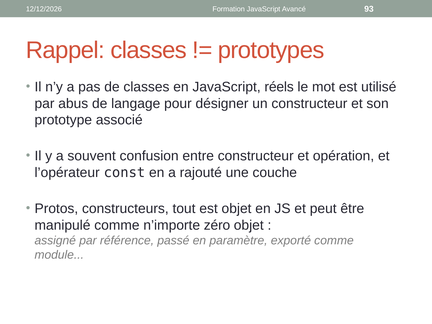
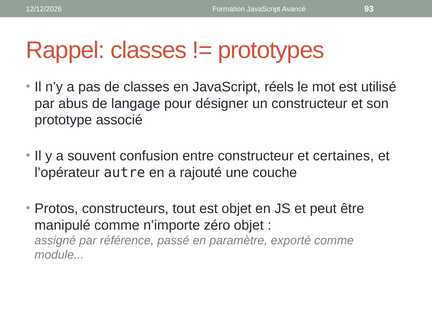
opération: opération -> certaines
const: const -> autre
